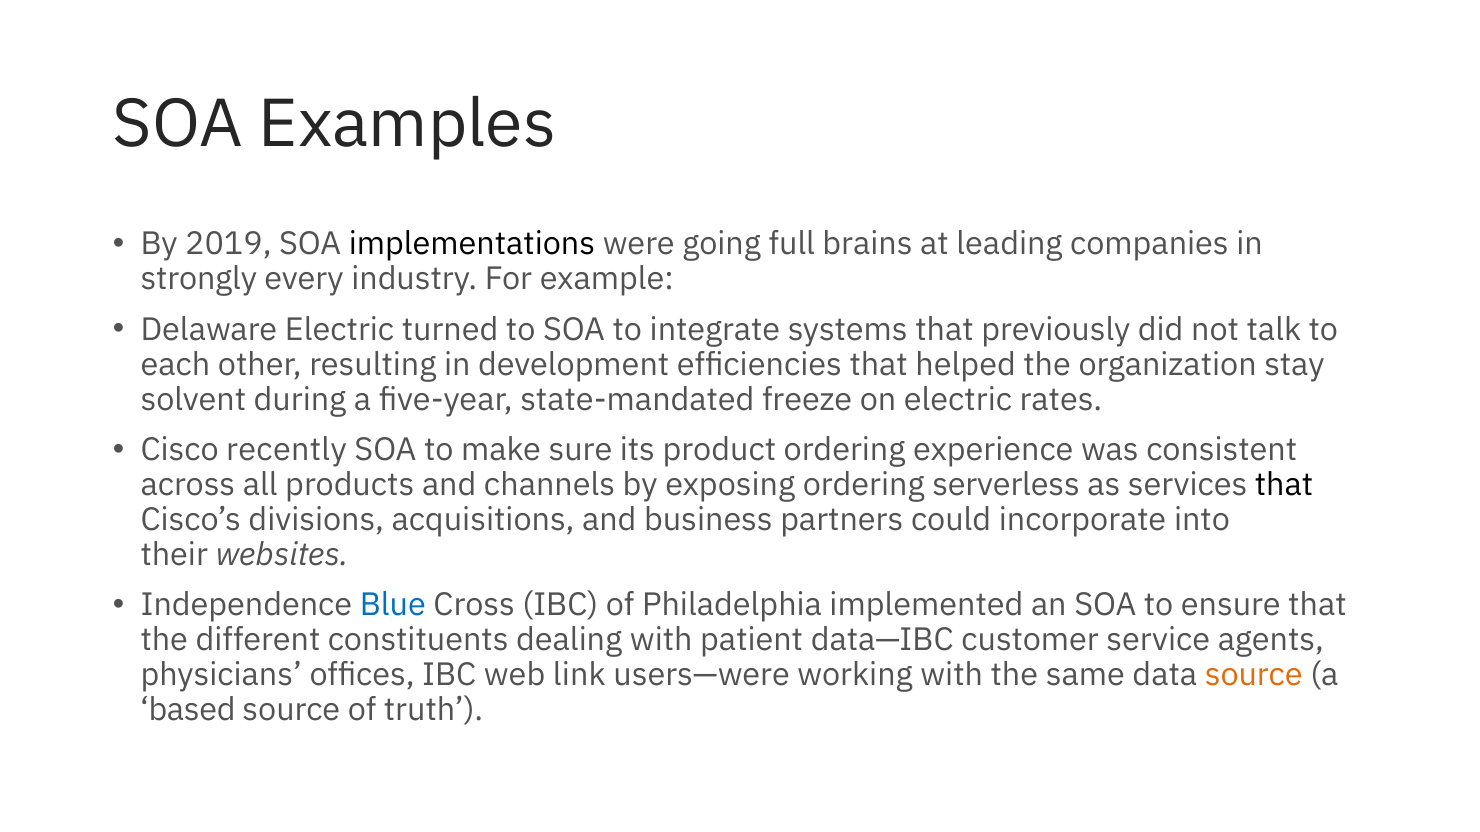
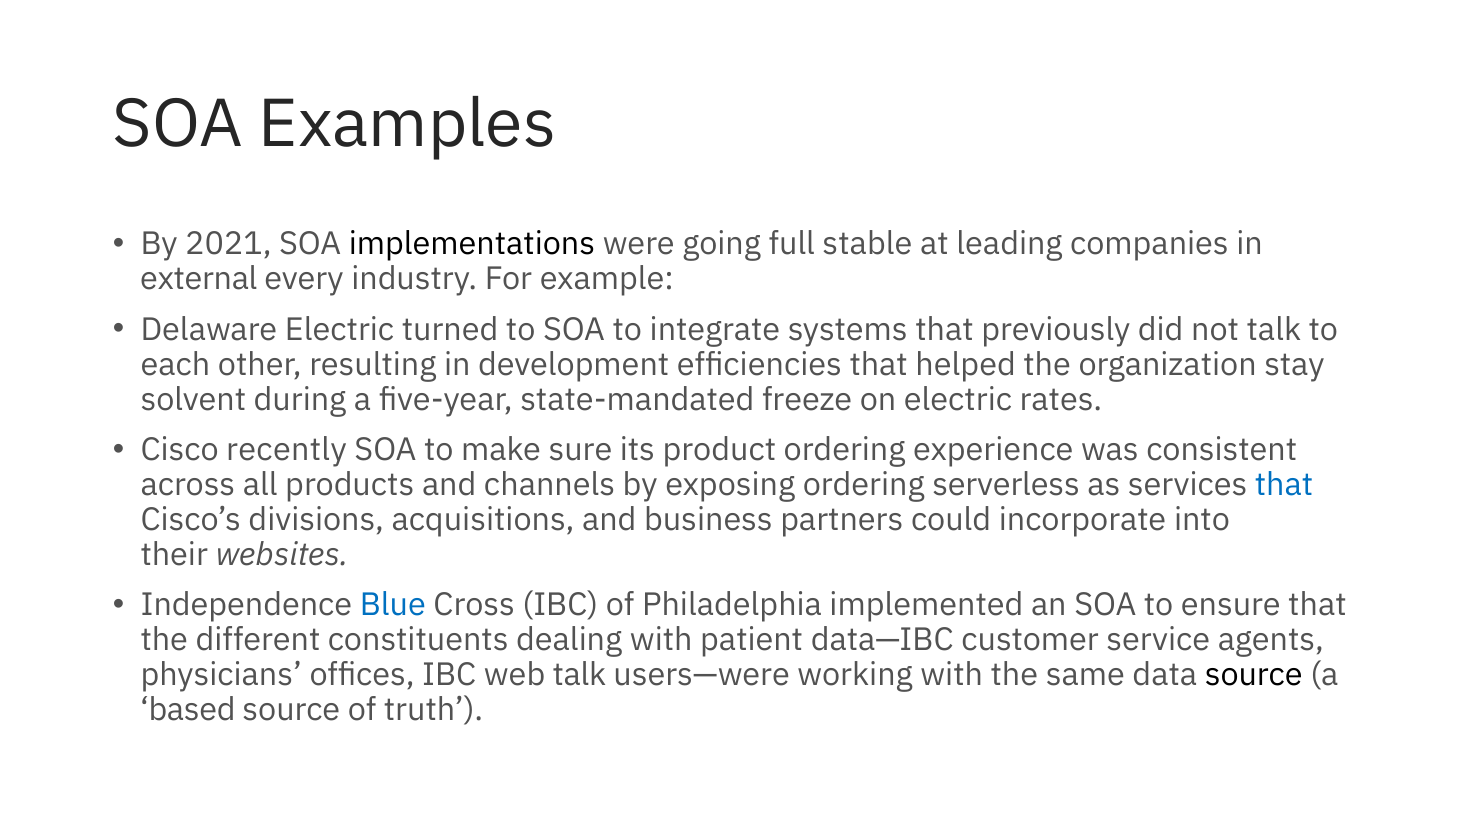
2019: 2019 -> 2021
brains: brains -> stable
strongly: strongly -> external
that at (1284, 485) colour: black -> blue
web link: link -> talk
source at (1254, 675) colour: orange -> black
